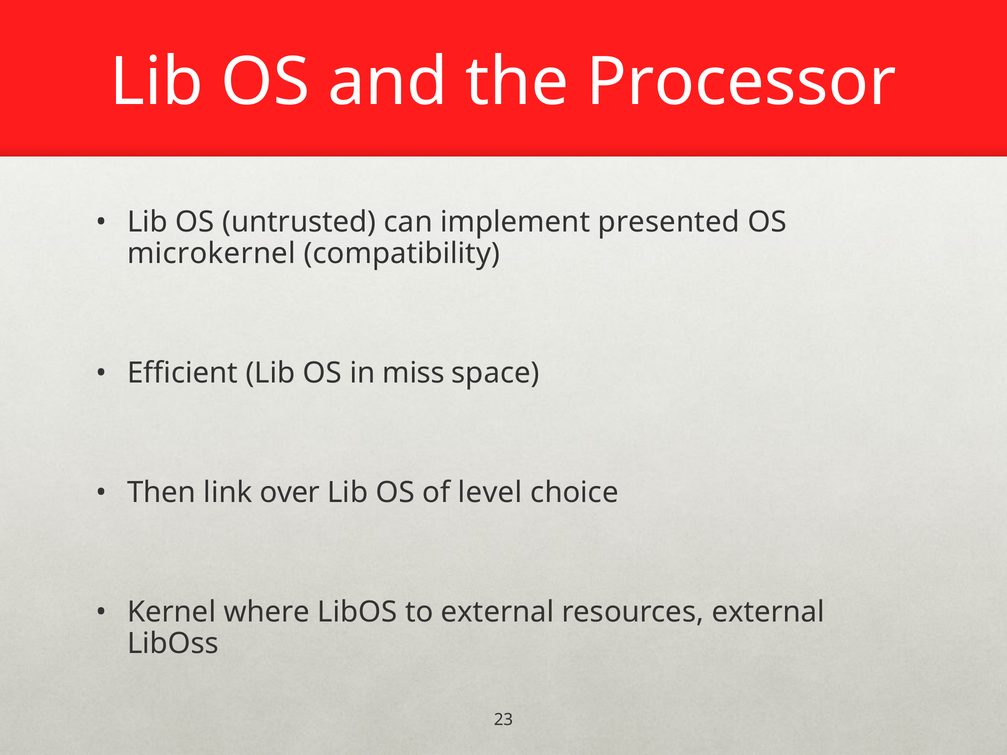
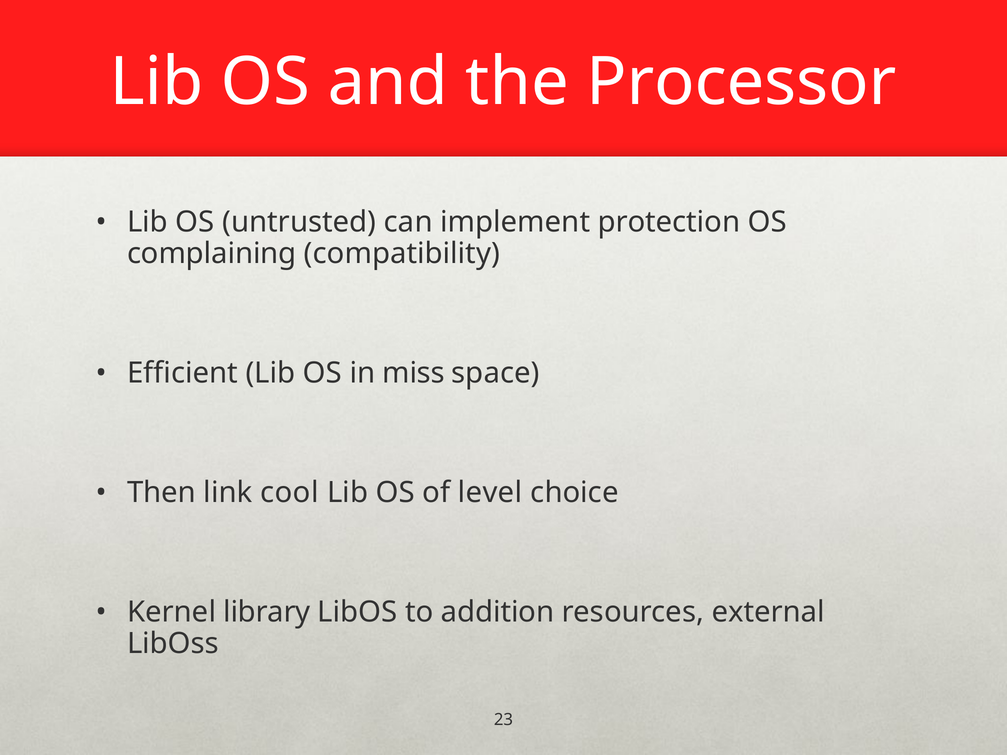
presented: presented -> protection
microkernel: microkernel -> complaining
over: over -> cool
where: where -> library
to external: external -> addition
